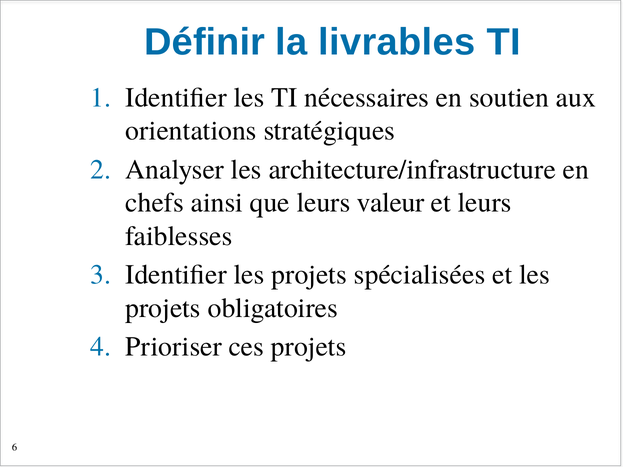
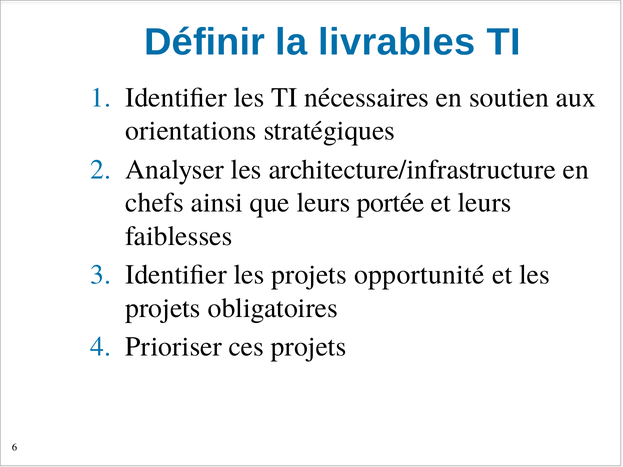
valeur: valeur -> portée
spécialisées: spécialisées -> opportunité
